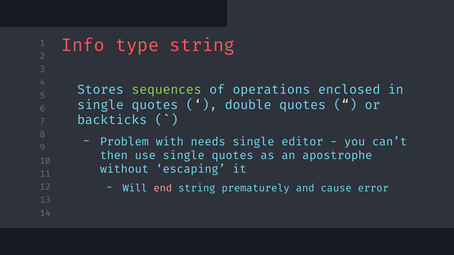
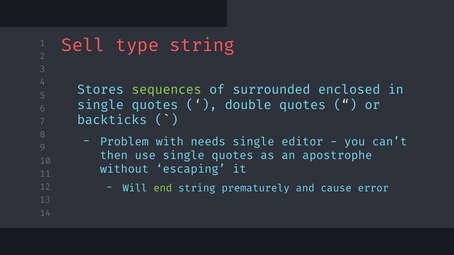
Info: Info -> Sell
operations: operations -> surrounded
end colour: pink -> light green
